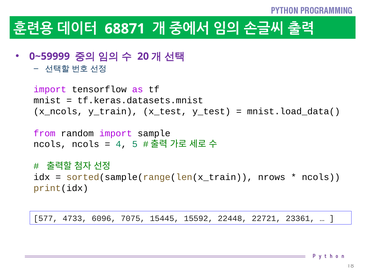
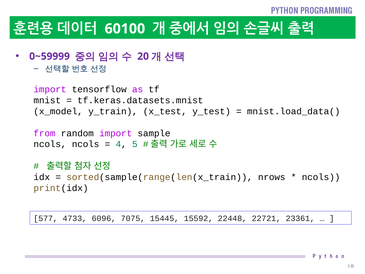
68871: 68871 -> 60100
x_ncols: x_ncols -> x_model
